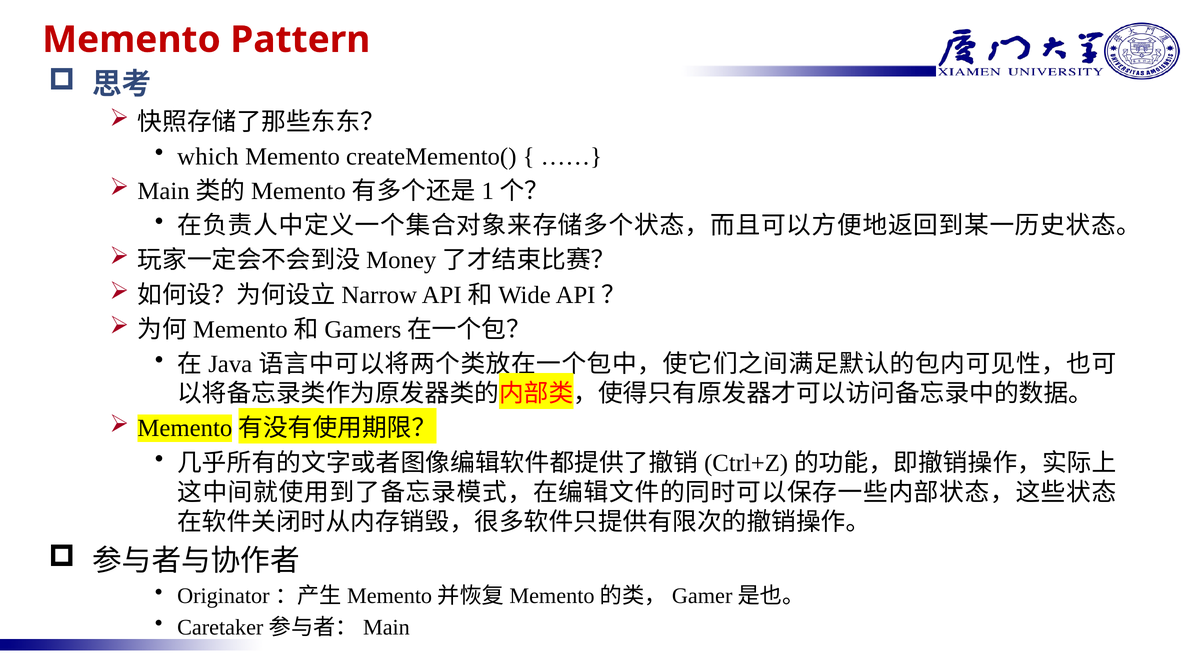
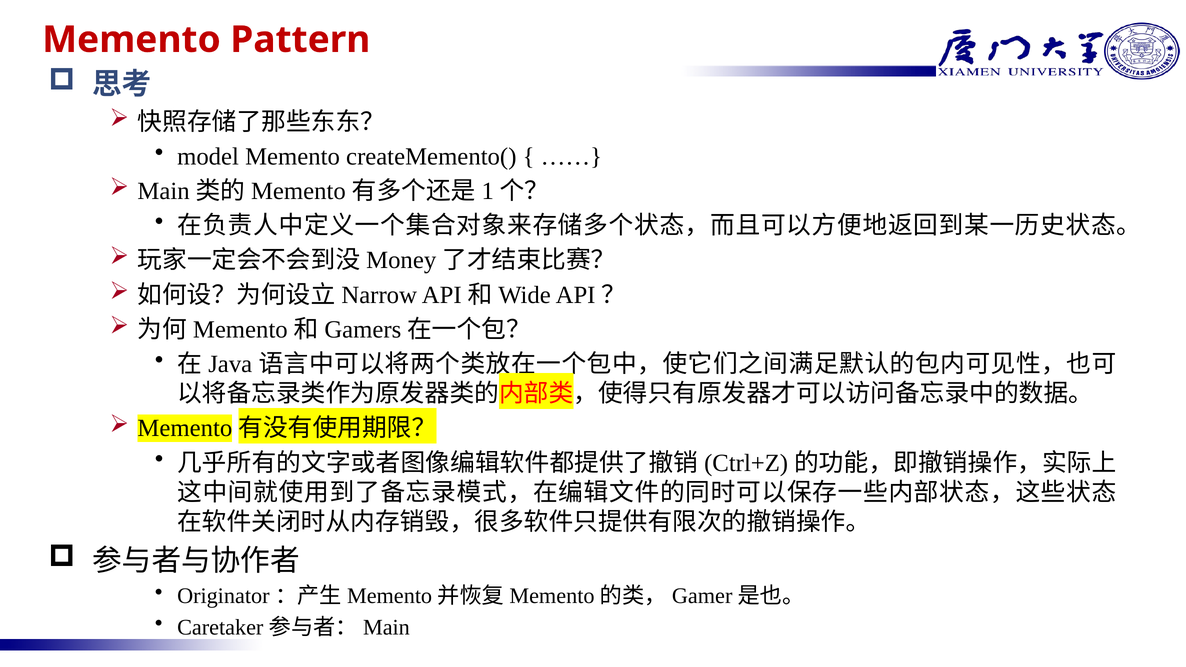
which: which -> model
